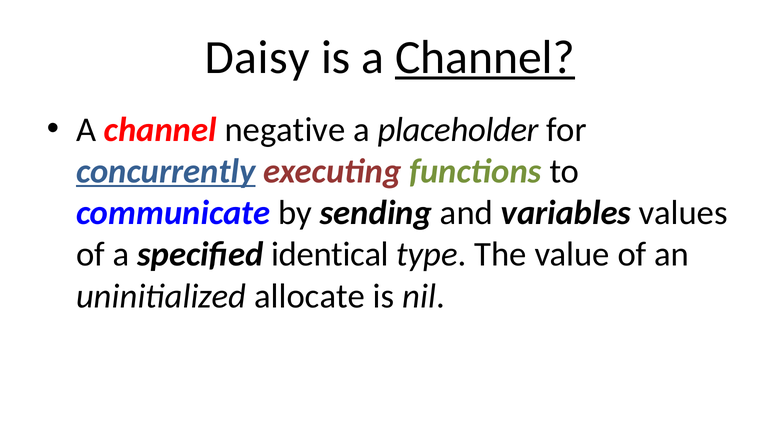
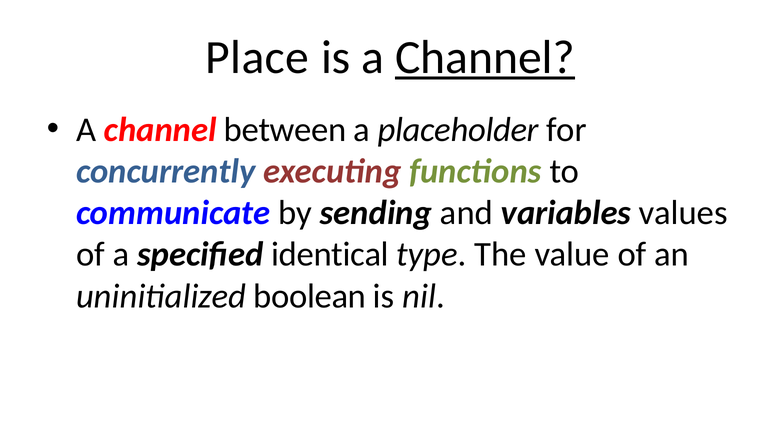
Daisy: Daisy -> Place
negative: negative -> between
concurrently underline: present -> none
allocate: allocate -> boolean
